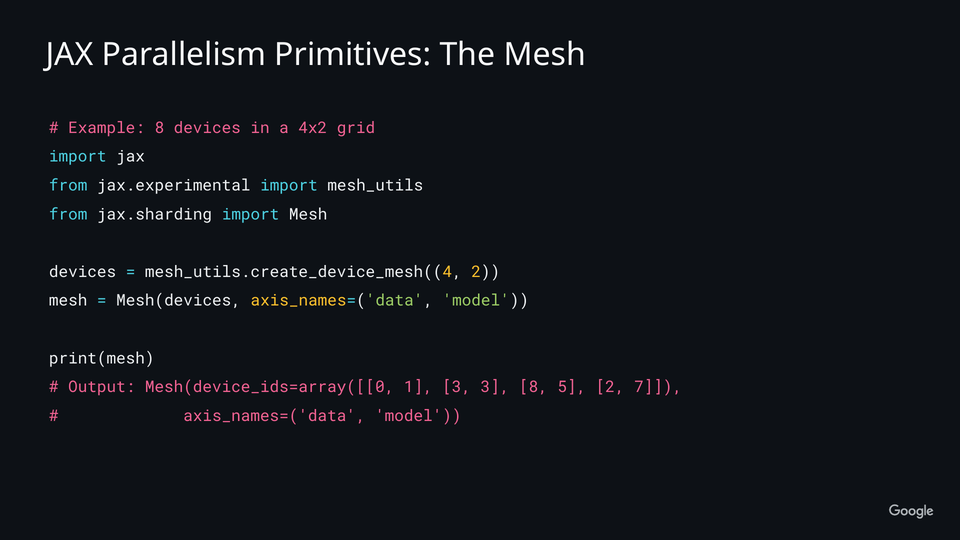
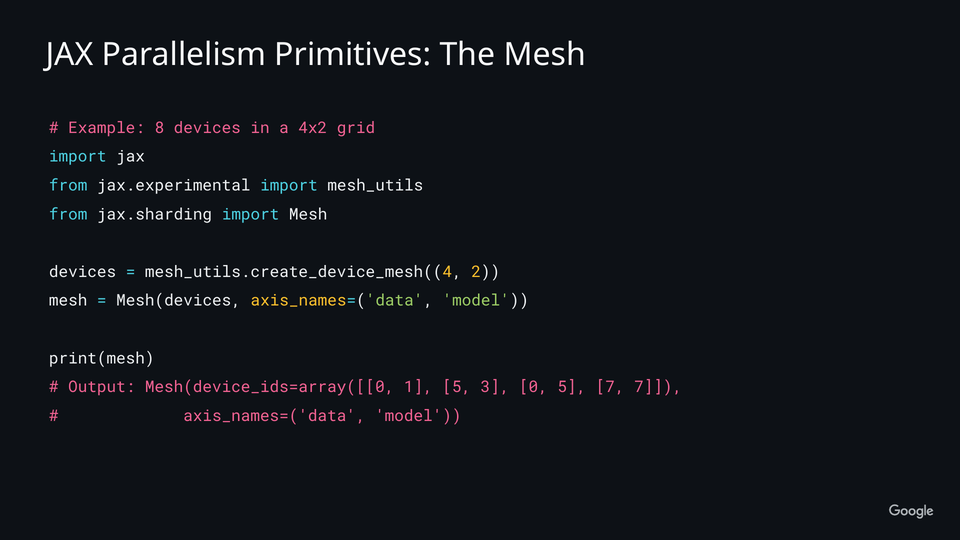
1 3: 3 -> 5
3 8: 8 -> 0
5 2: 2 -> 7
